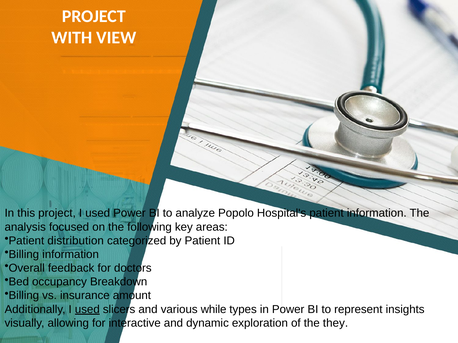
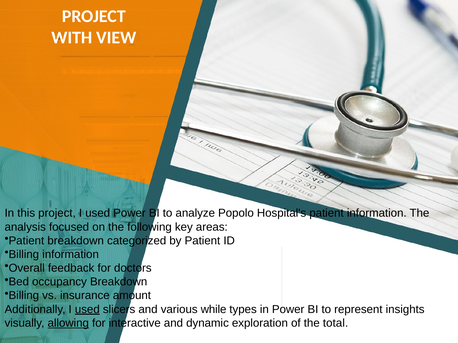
Patient distribution: distribution -> breakdown
allowing underline: none -> present
they: they -> total
